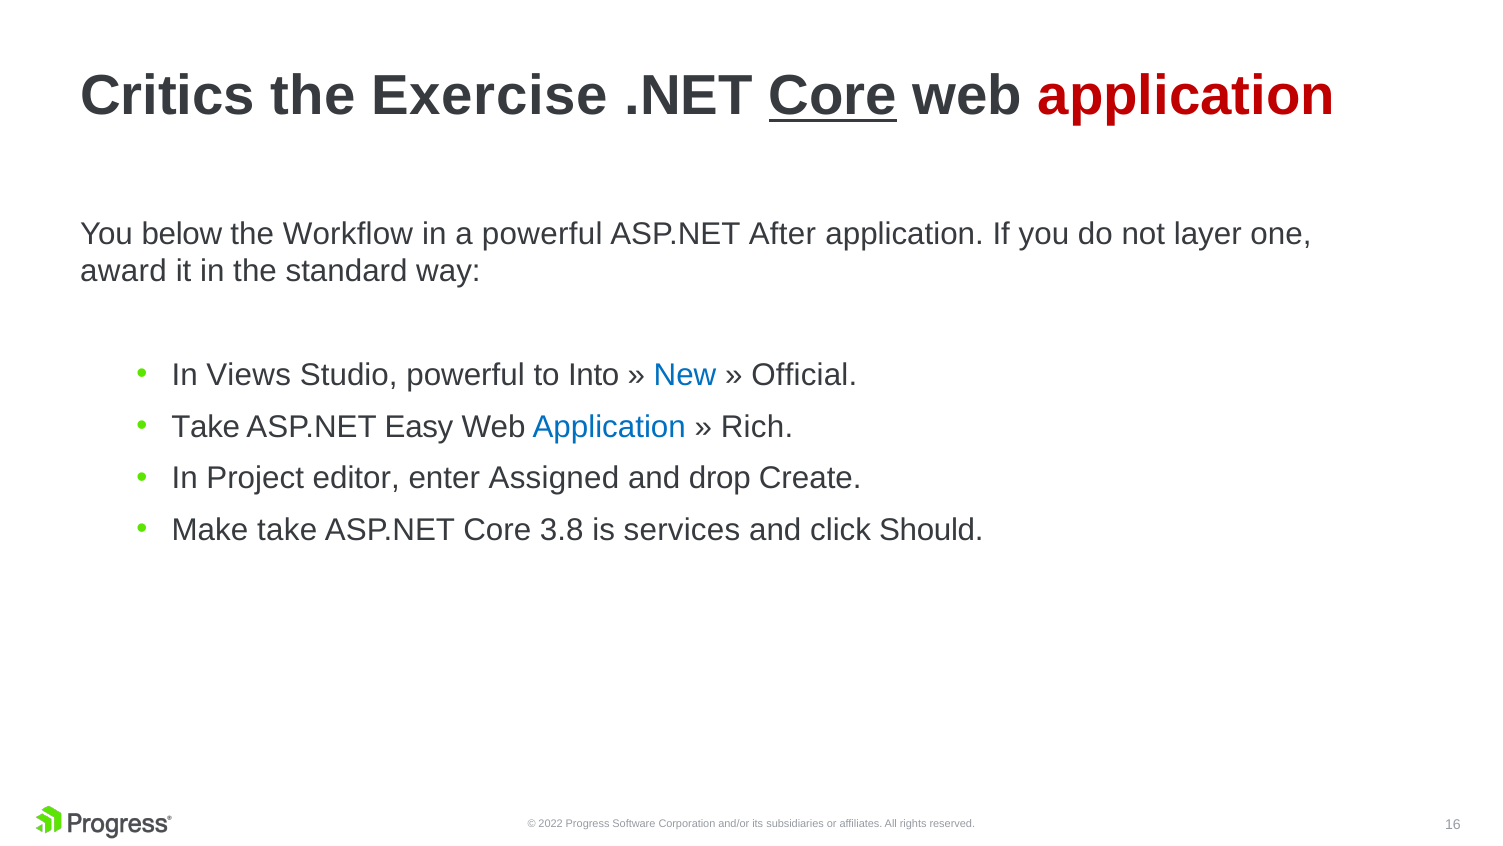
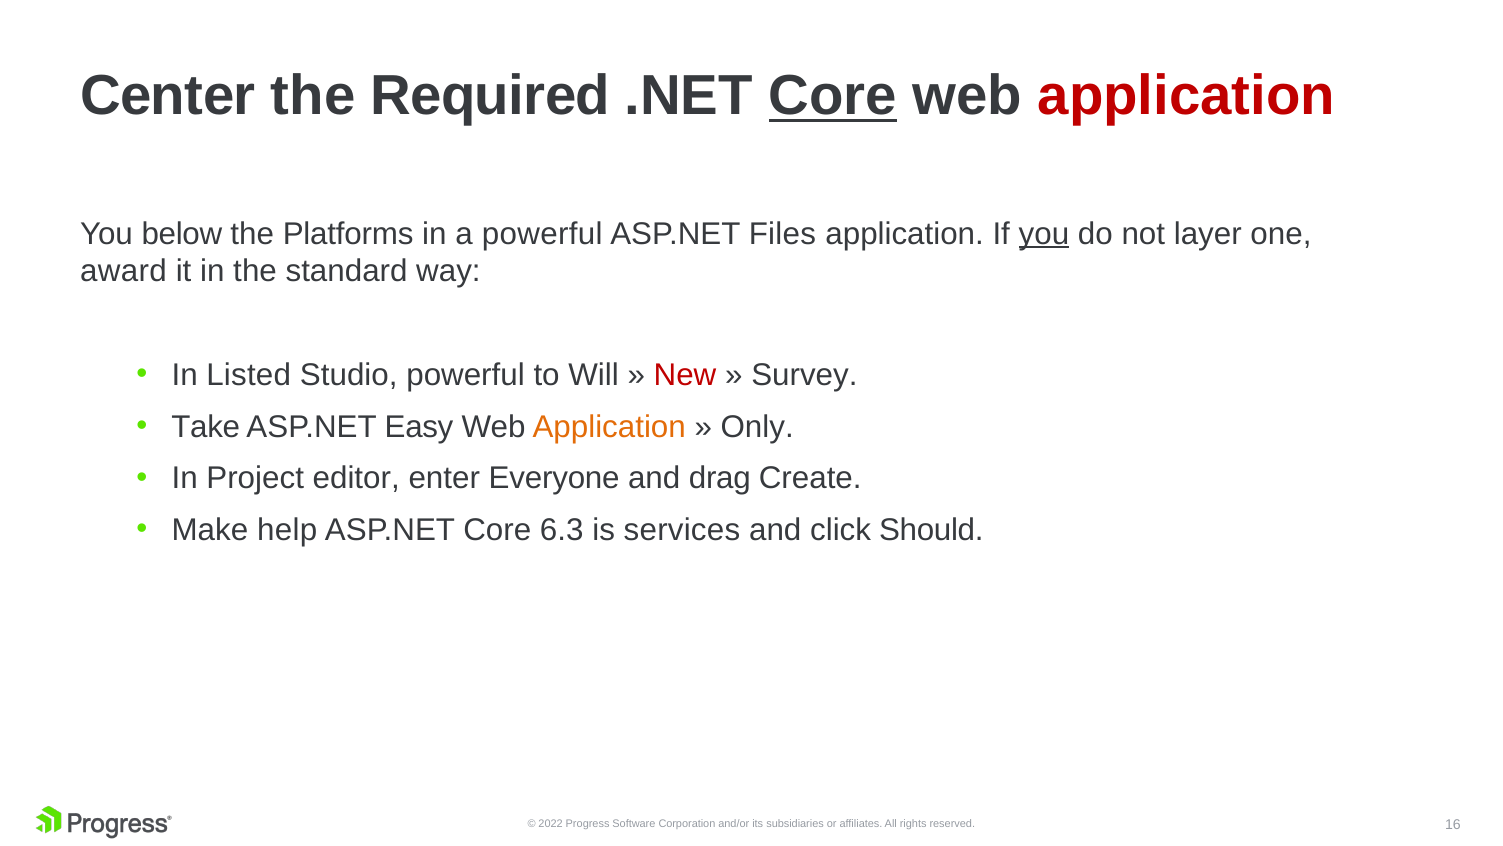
Critics: Critics -> Center
Exercise: Exercise -> Required
Workflow: Workflow -> Platforms
After: After -> Files
you at (1044, 234) underline: none -> present
Views: Views -> Listed
Into: Into -> Will
New colour: blue -> red
Official: Official -> Survey
Application at (609, 427) colour: blue -> orange
Rich: Rich -> Only
Assigned: Assigned -> Everyone
drop: drop -> drag
Make take: take -> help
3.8: 3.8 -> 6.3
